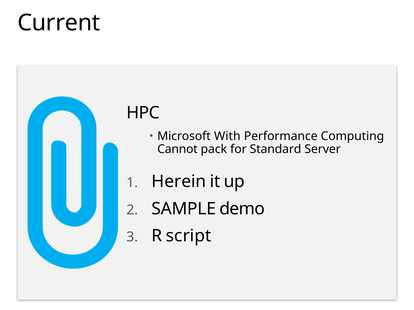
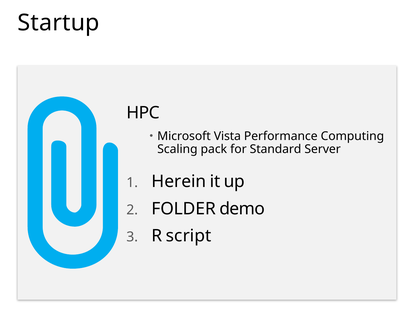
Current: Current -> Startup
With: With -> Vista
Cannot: Cannot -> Scaling
SAMPLE: SAMPLE -> FOLDER
